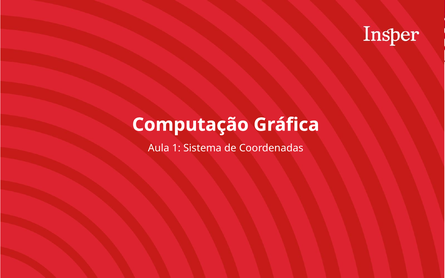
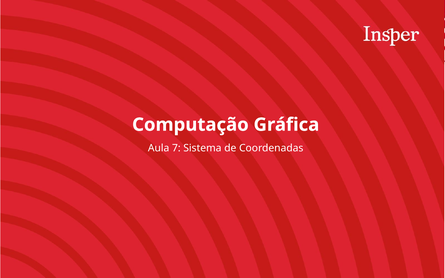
1: 1 -> 7
